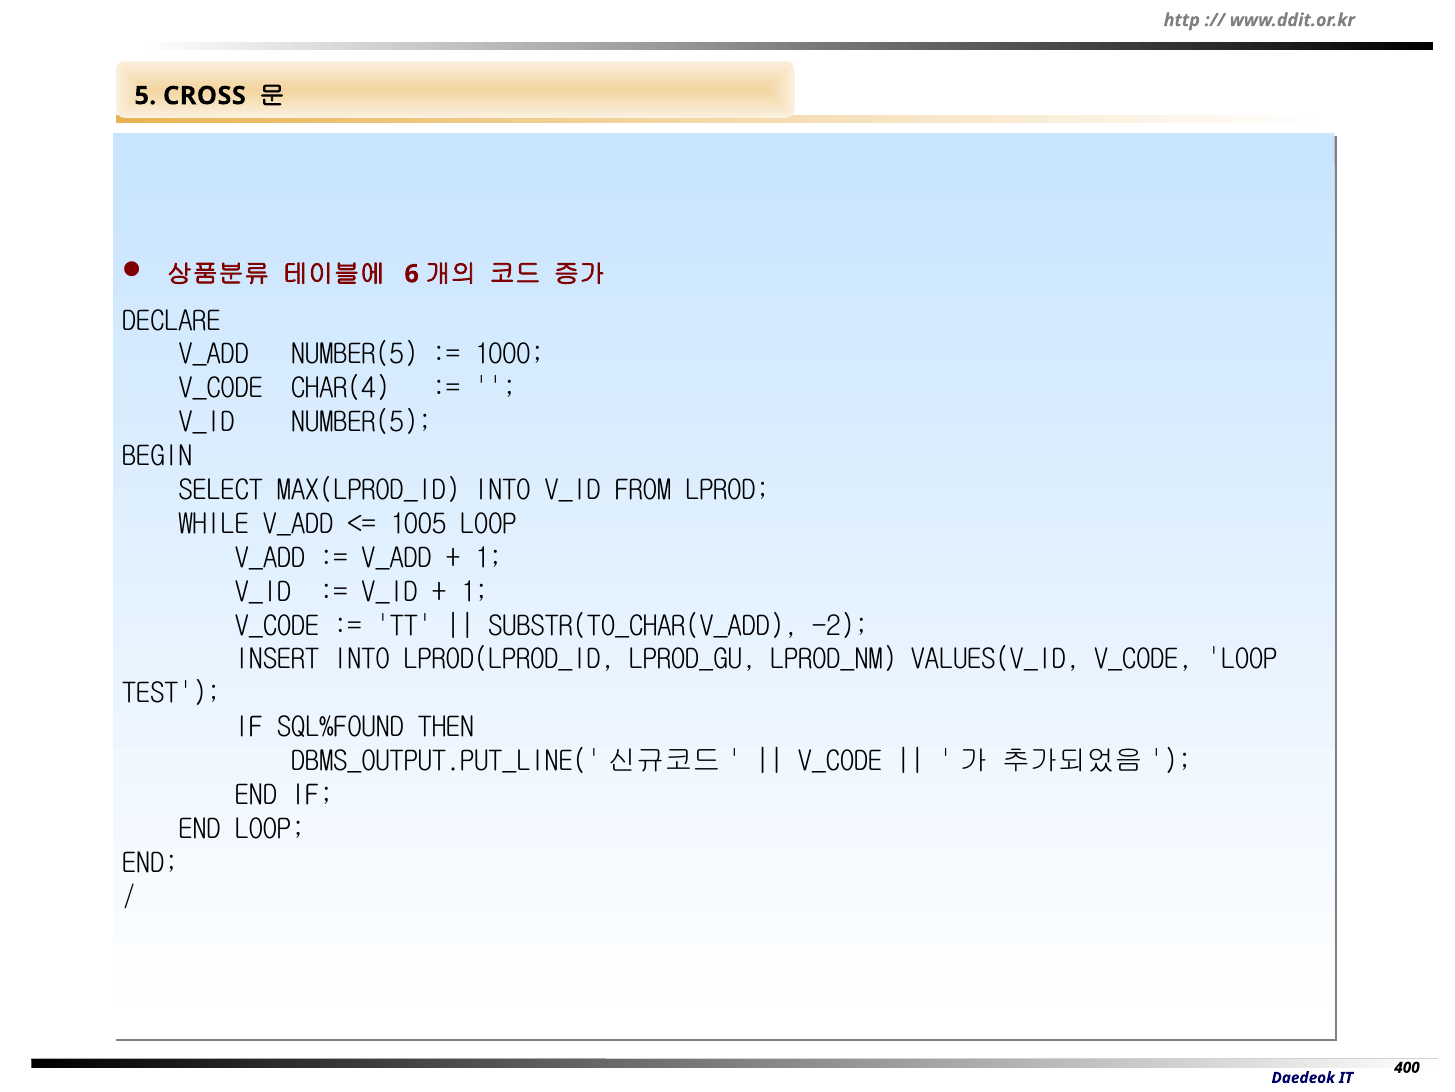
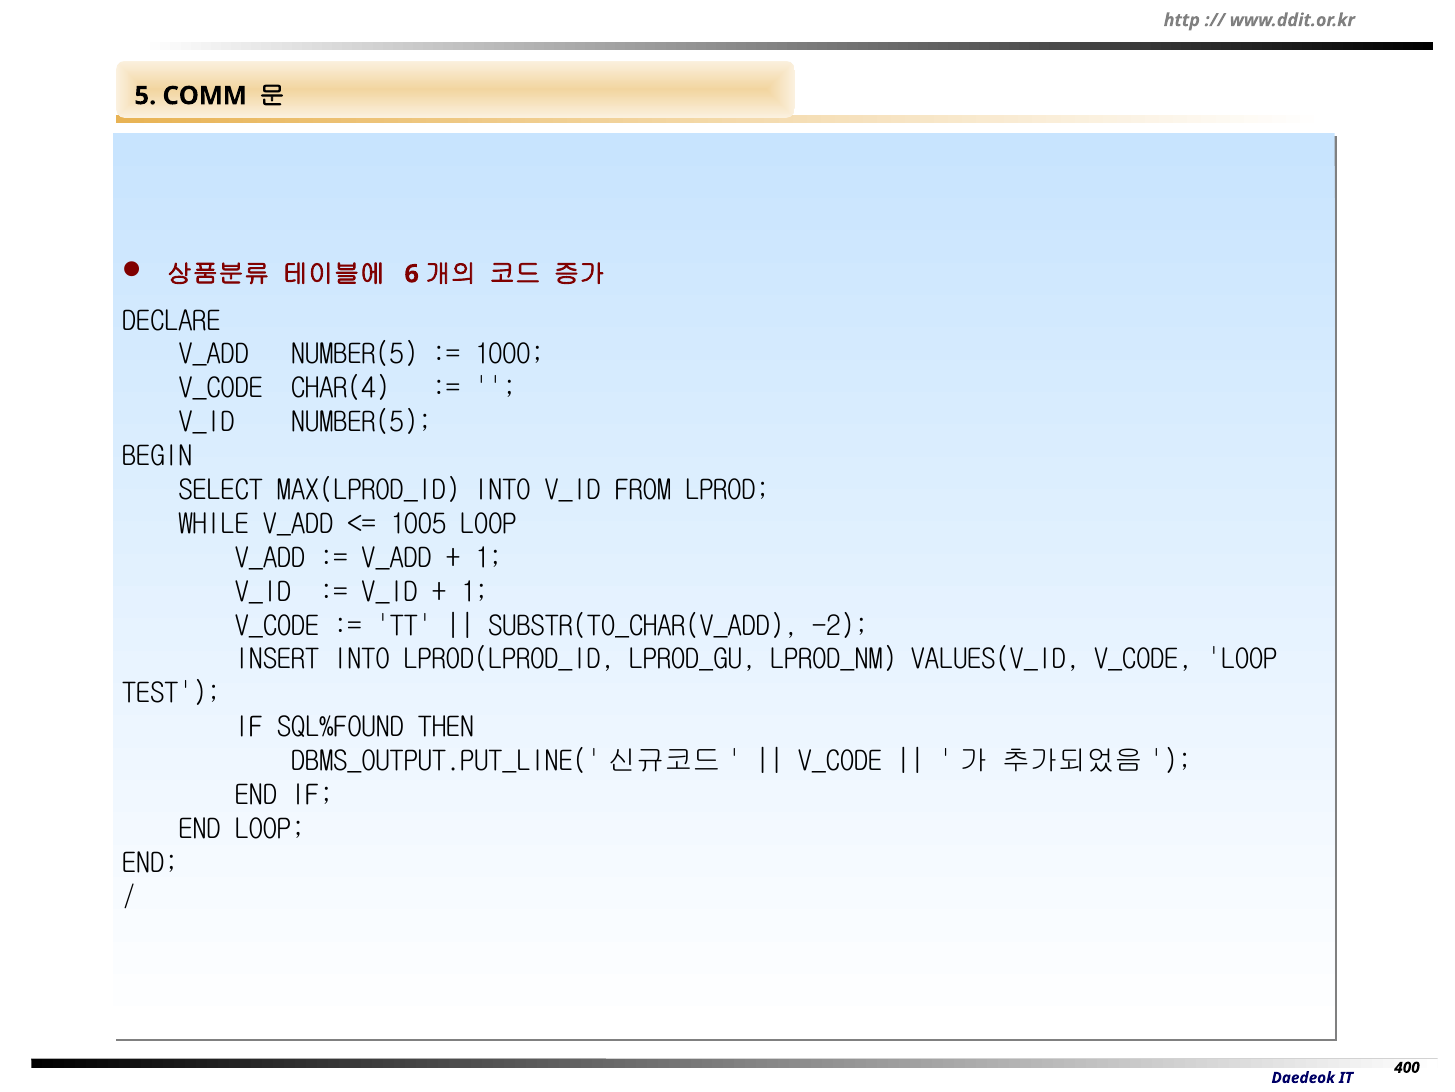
CROSS: CROSS -> COMM
